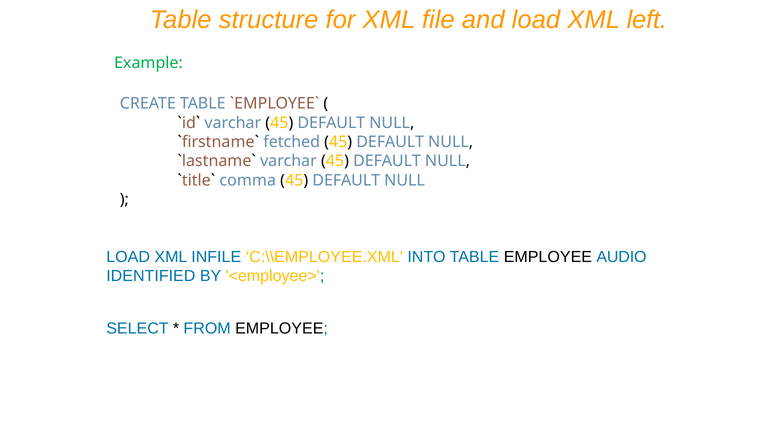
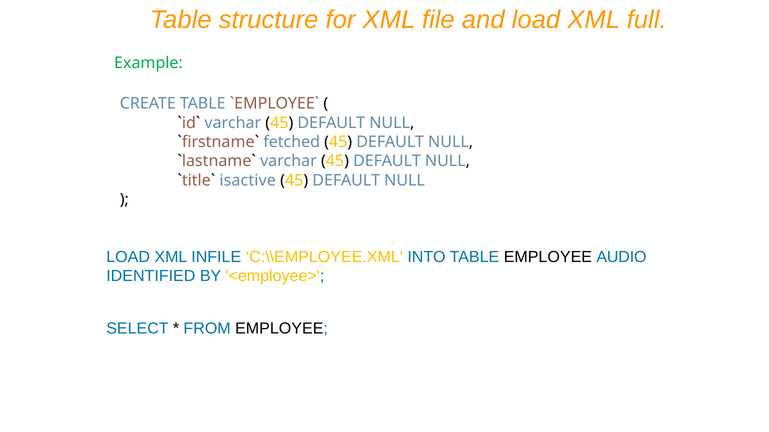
left: left -> full
comma: comma -> isactive
